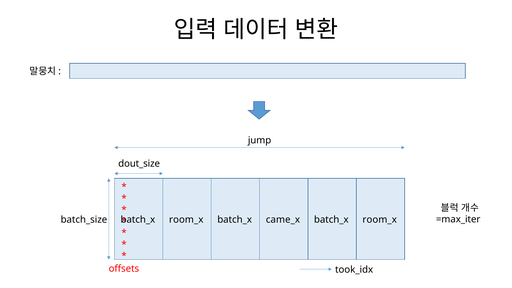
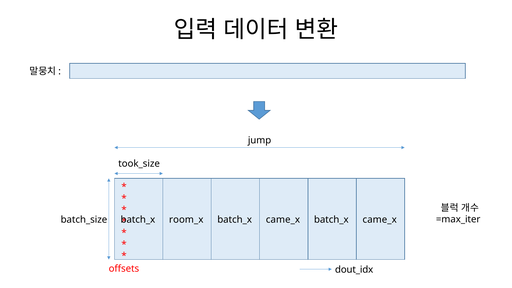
dout_size: dout_size -> took_size
room_x at (380, 220): room_x -> came_x
took_idx: took_idx -> dout_idx
